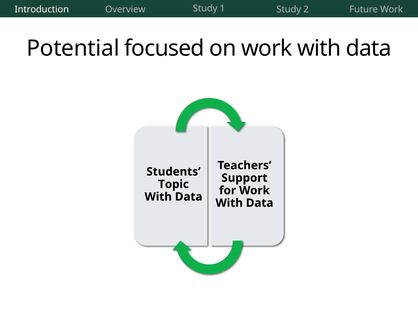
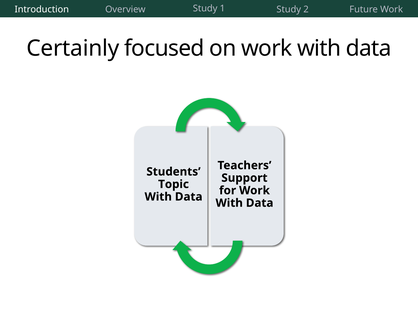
Potential: Potential -> Certainly
